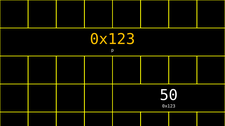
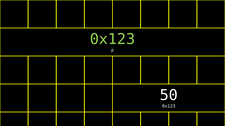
0x123 at (112, 39) colour: yellow -> light green
